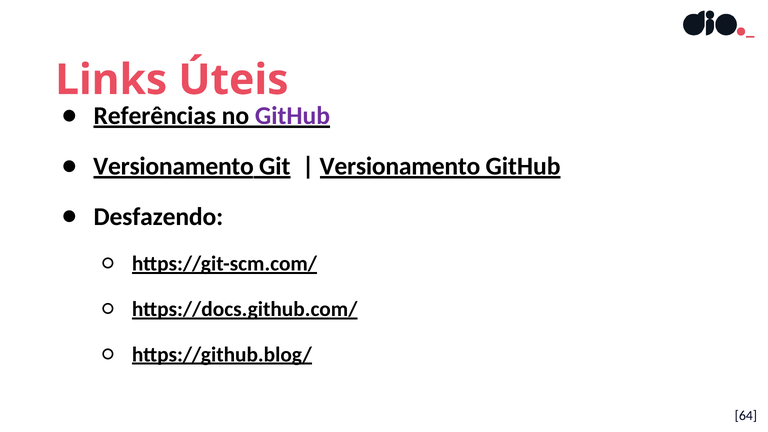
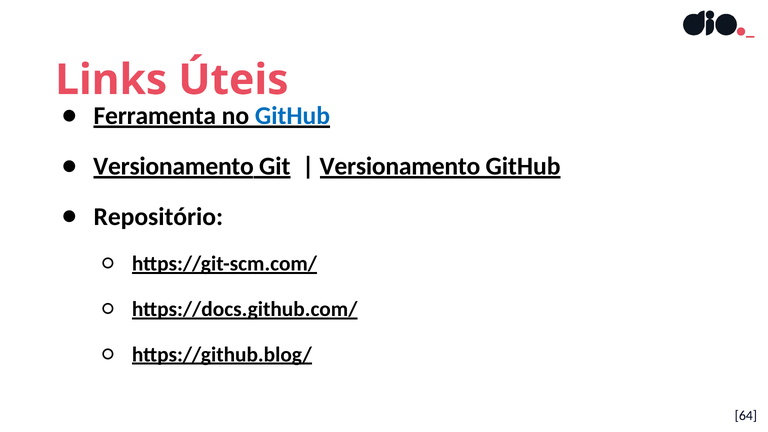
Referências: Referências -> Ferramenta
GitHub at (292, 116) colour: purple -> blue
Desfazendo: Desfazendo -> Repositório
